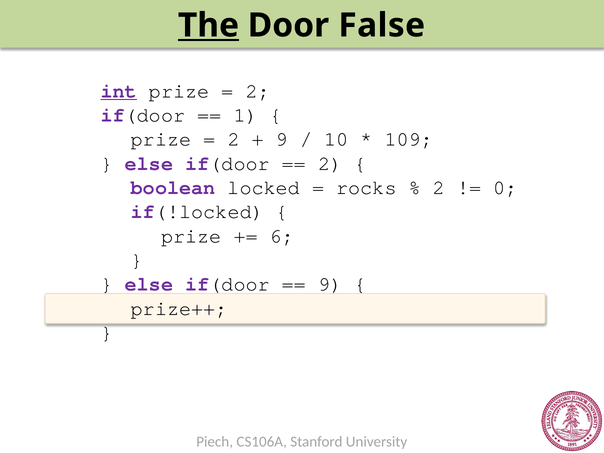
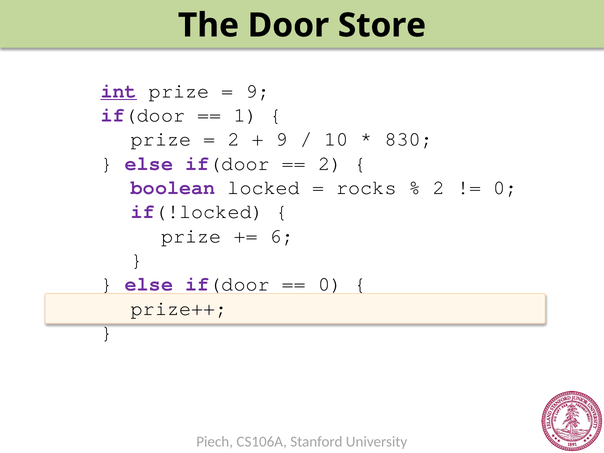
The underline: present -> none
False: False -> Store
2 at (258, 91): 2 -> 9
109: 109 -> 830
9 at (330, 284): 9 -> 0
